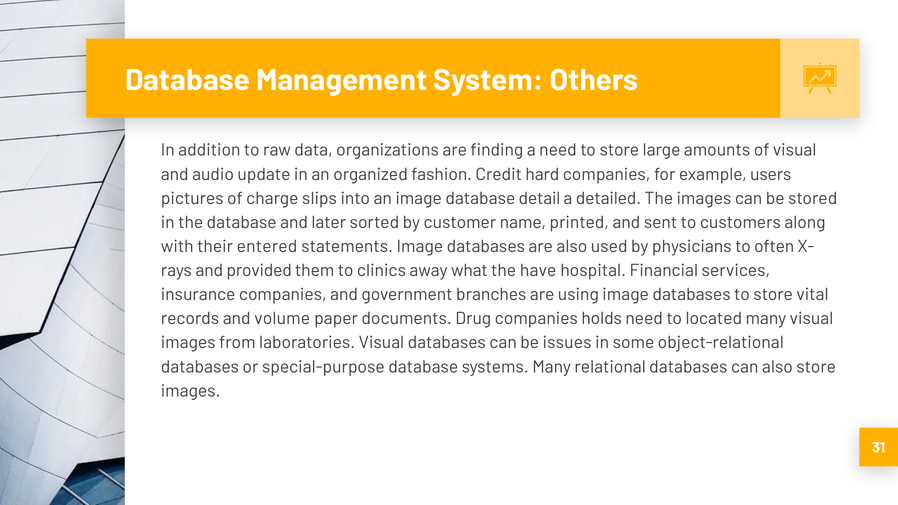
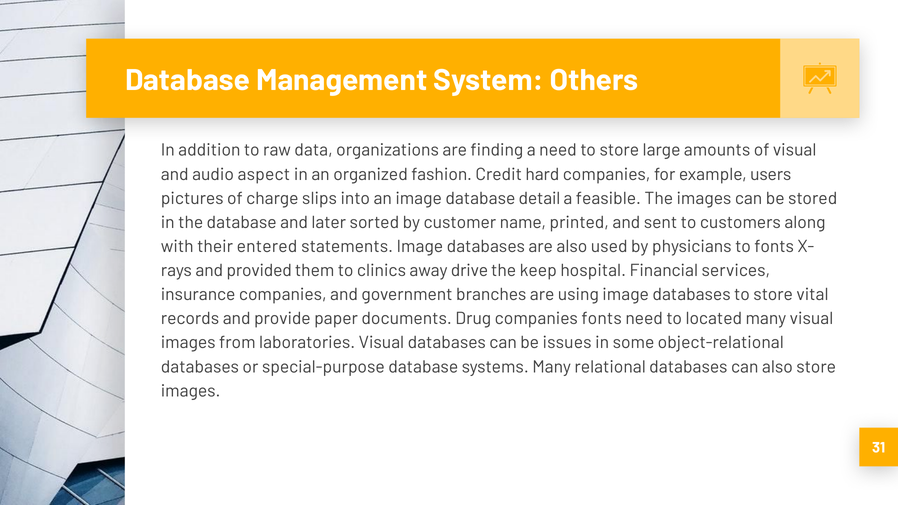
update: update -> aspect
detailed: detailed -> feasible
to often: often -> fonts
what: what -> drive
have: have -> keep
volume: volume -> provide
companies holds: holds -> fonts
